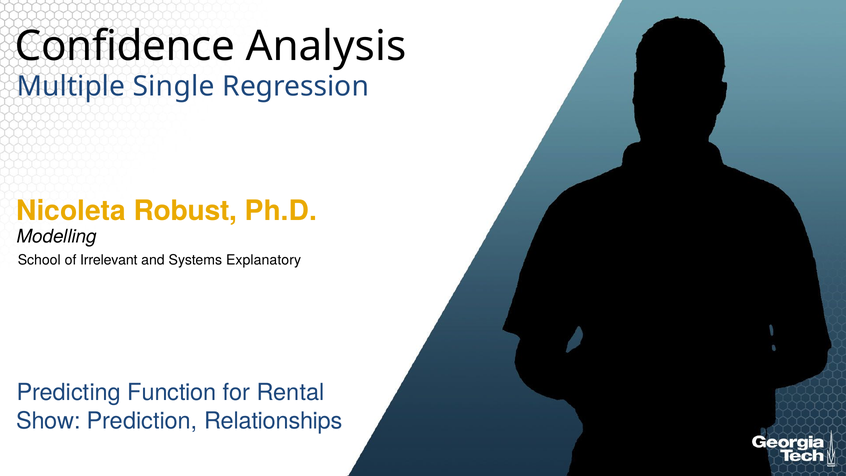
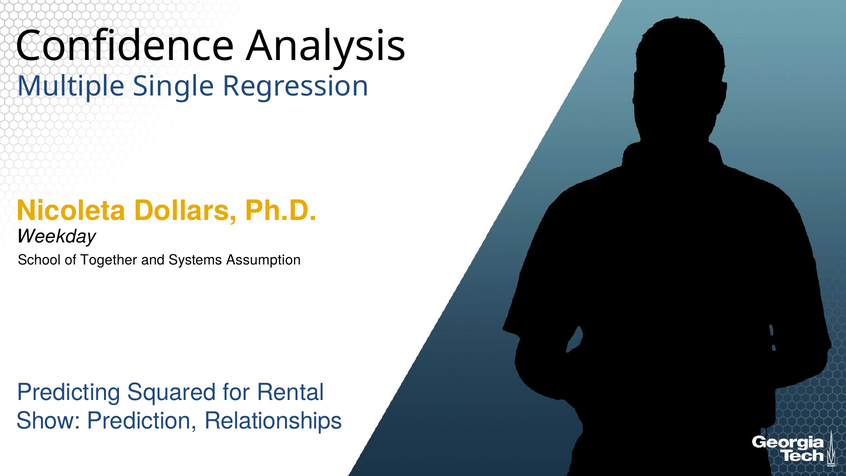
Robust: Robust -> Dollars
Modelling: Modelling -> Weekday
Irrelevant: Irrelevant -> Together
Explanatory: Explanatory -> Assumption
Function: Function -> Squared
